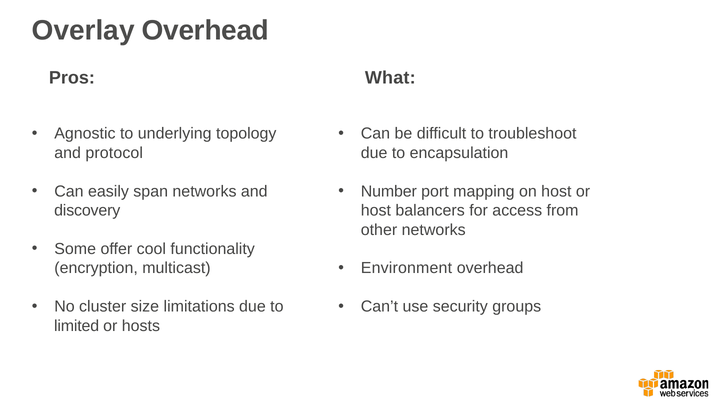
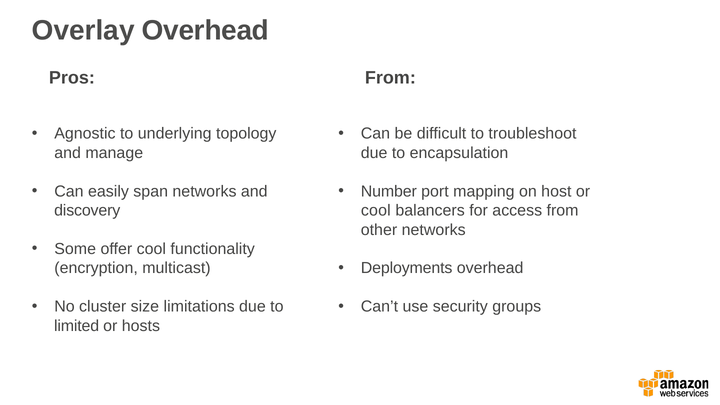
Pros What: What -> From
protocol: protocol -> manage
host at (376, 211): host -> cool
Environment: Environment -> Deployments
